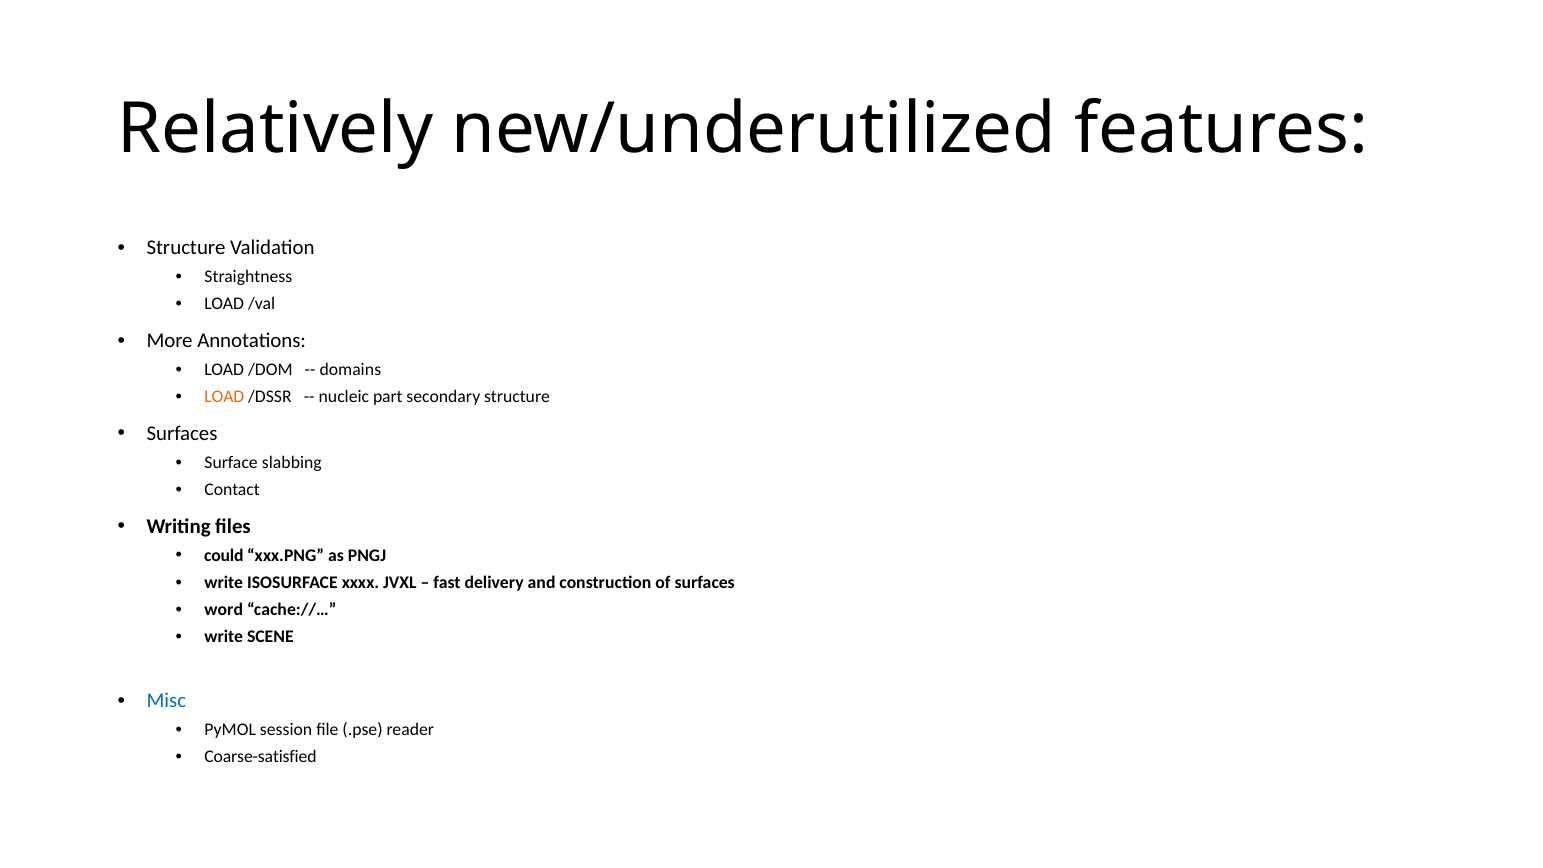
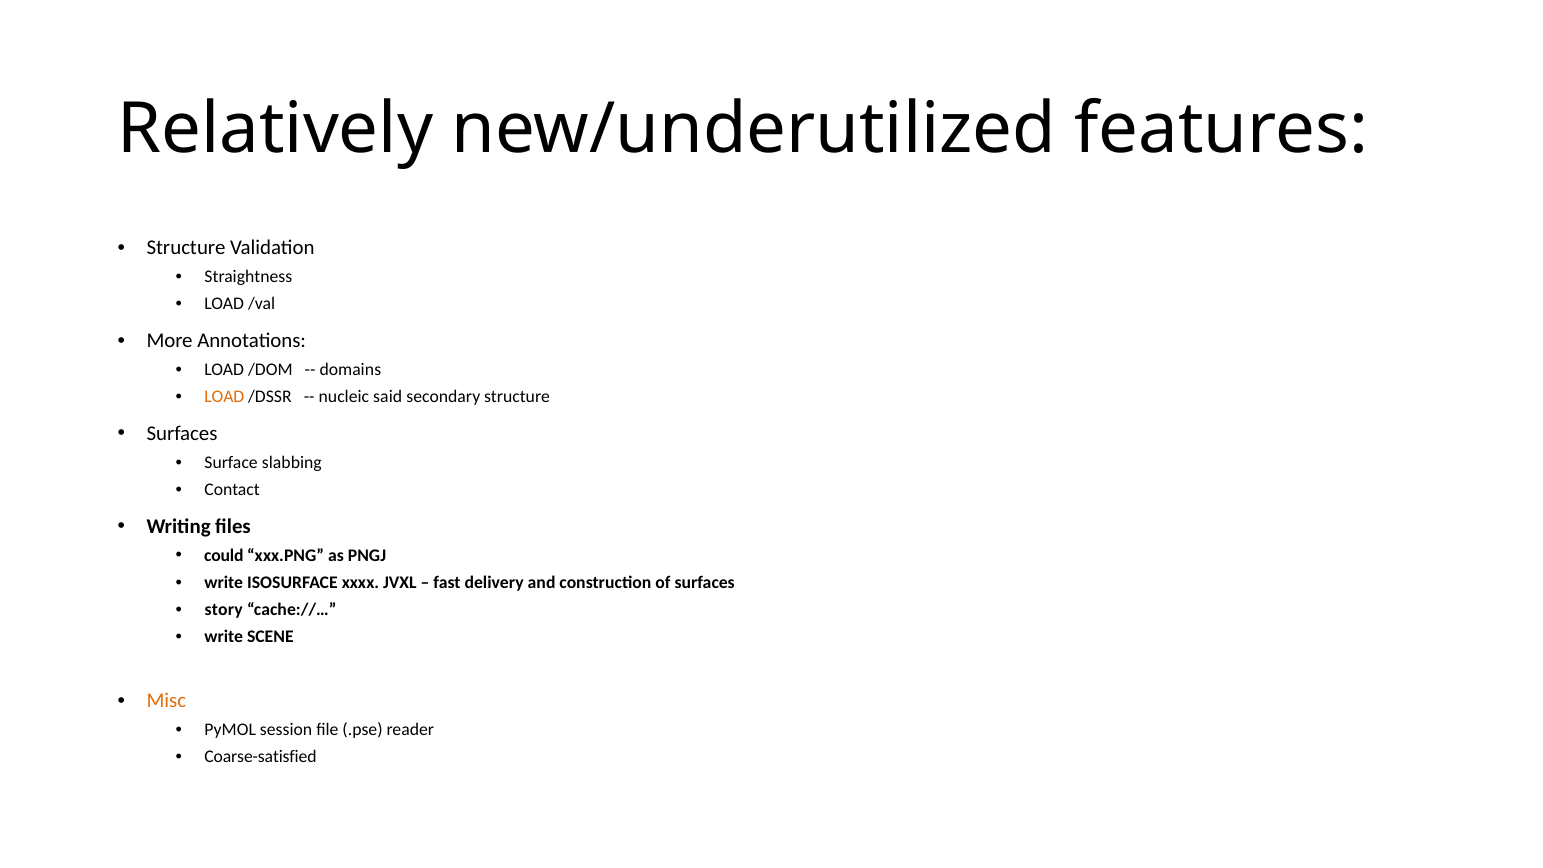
part: part -> said
word: word -> story
Misc colour: blue -> orange
